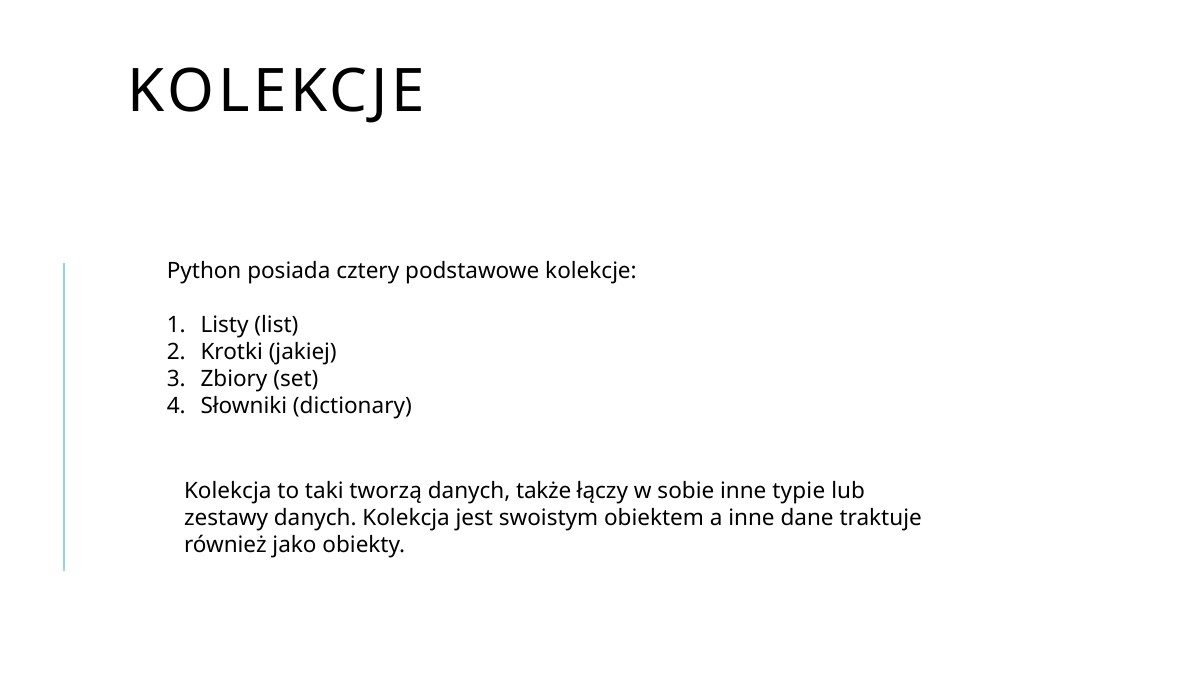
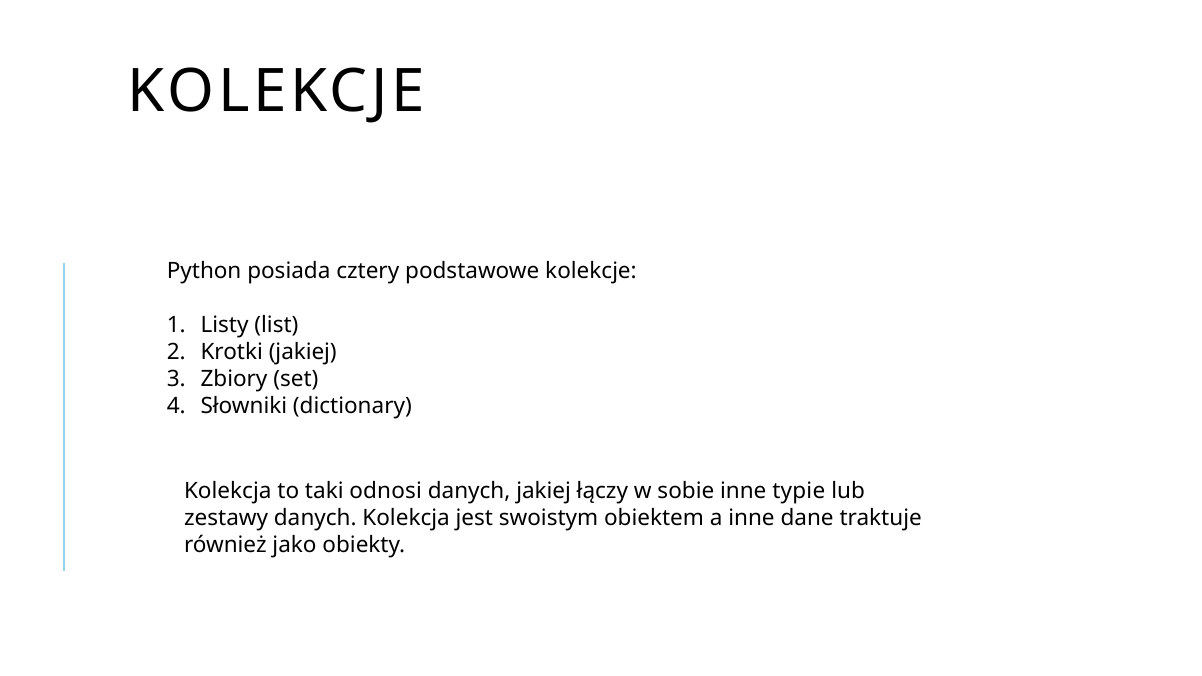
tworzą: tworzą -> odnosi
danych także: także -> jakiej
